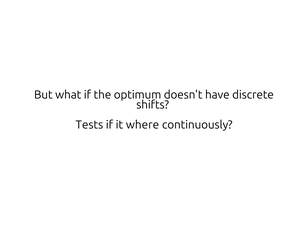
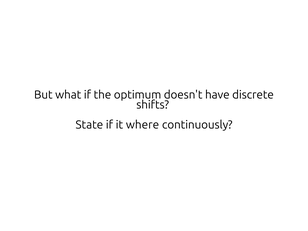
Tests: Tests -> State
